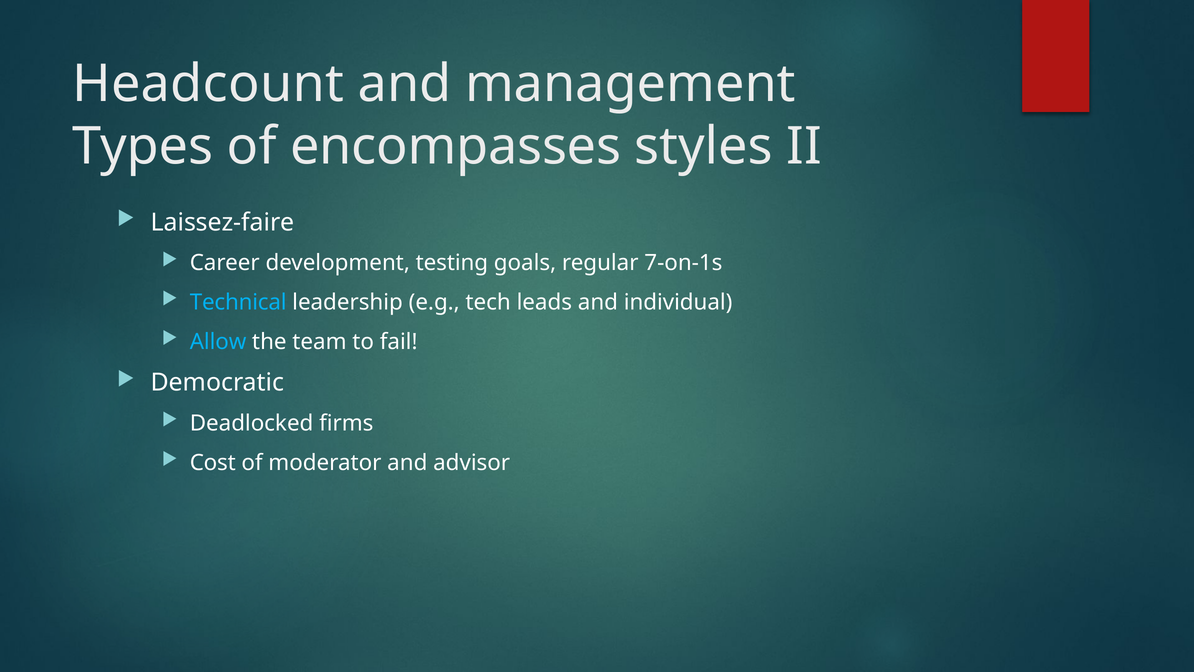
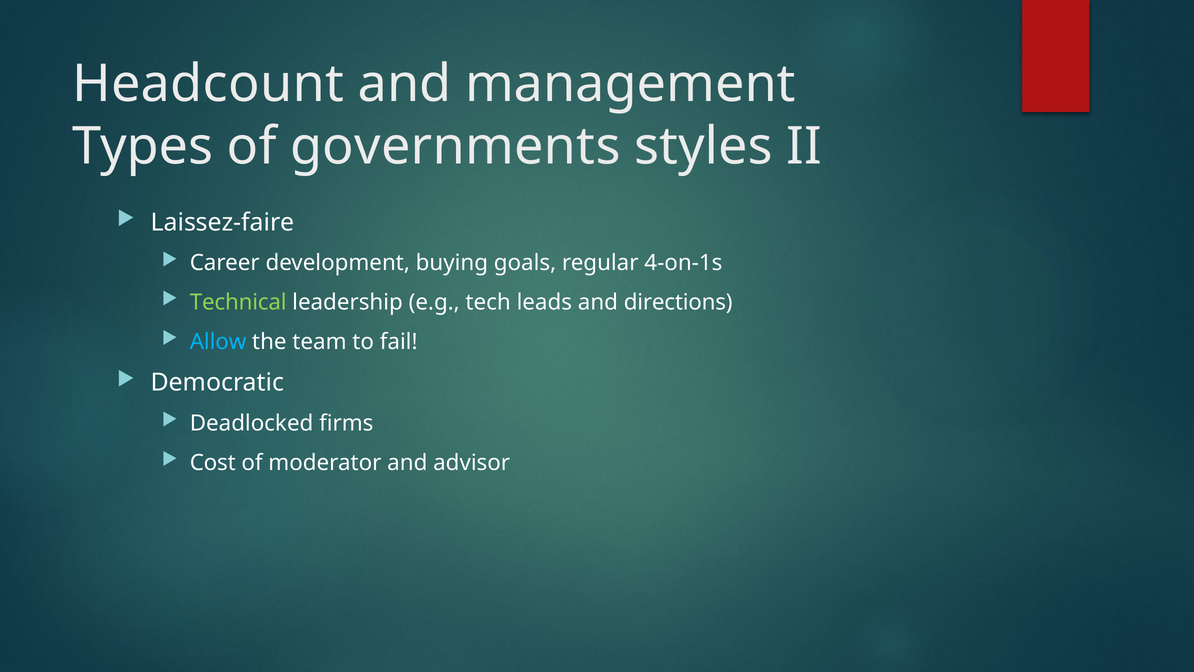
encompasses: encompasses -> governments
testing: testing -> buying
7-on-1s: 7-on-1s -> 4-on-1s
Technical colour: light blue -> light green
individual: individual -> directions
